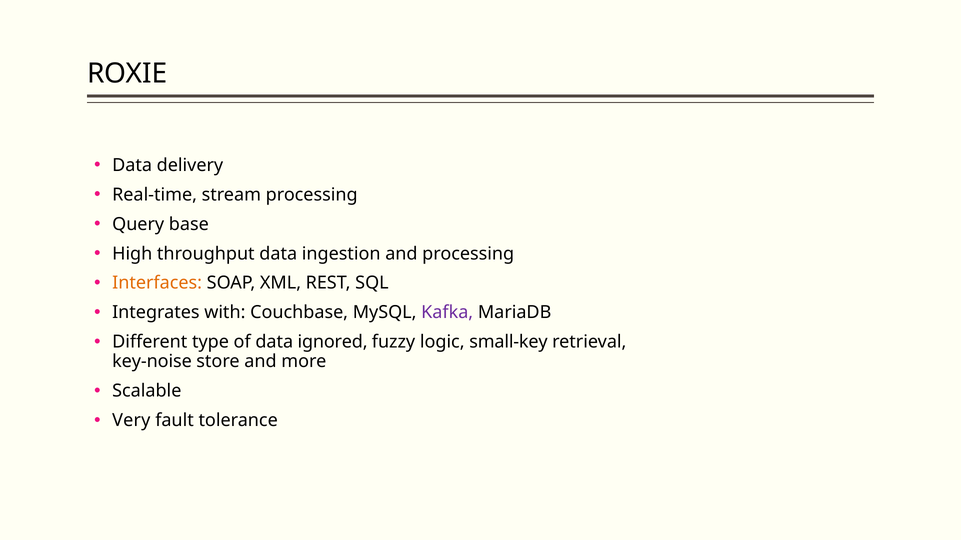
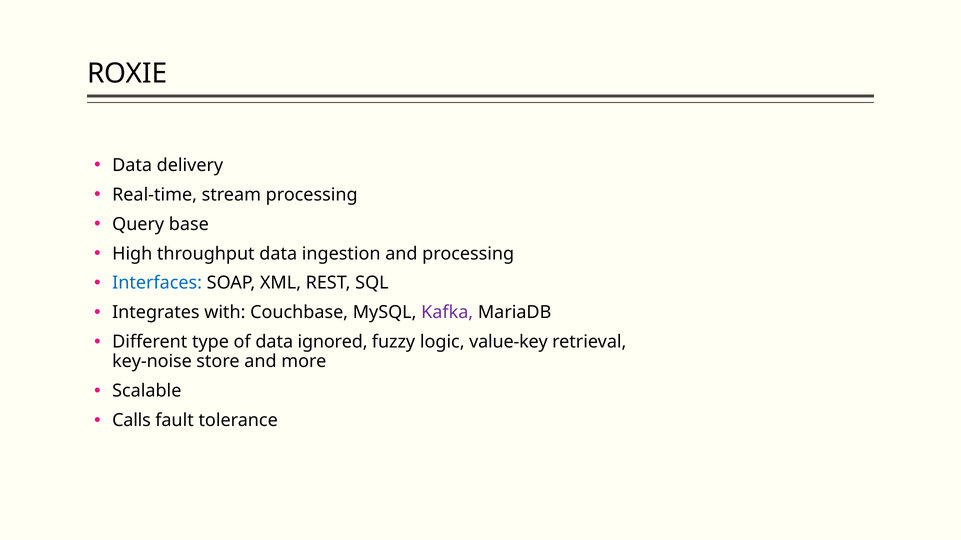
Interfaces colour: orange -> blue
small-key: small-key -> value-key
Very: Very -> Calls
